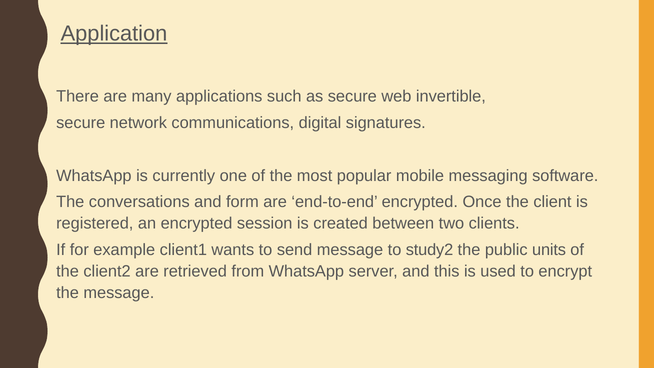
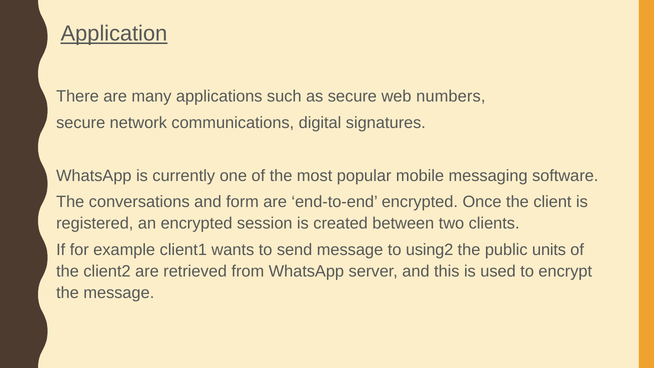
invertible: invertible -> numbers
study2: study2 -> using2
